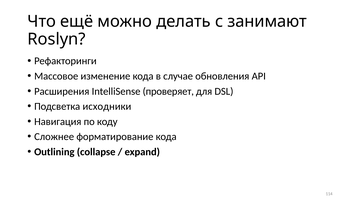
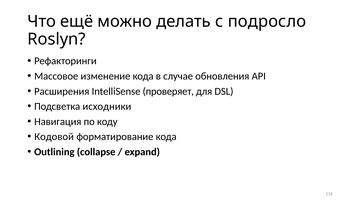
занимают: занимают -> подросло
Сложнее: Сложнее -> Кодовой
